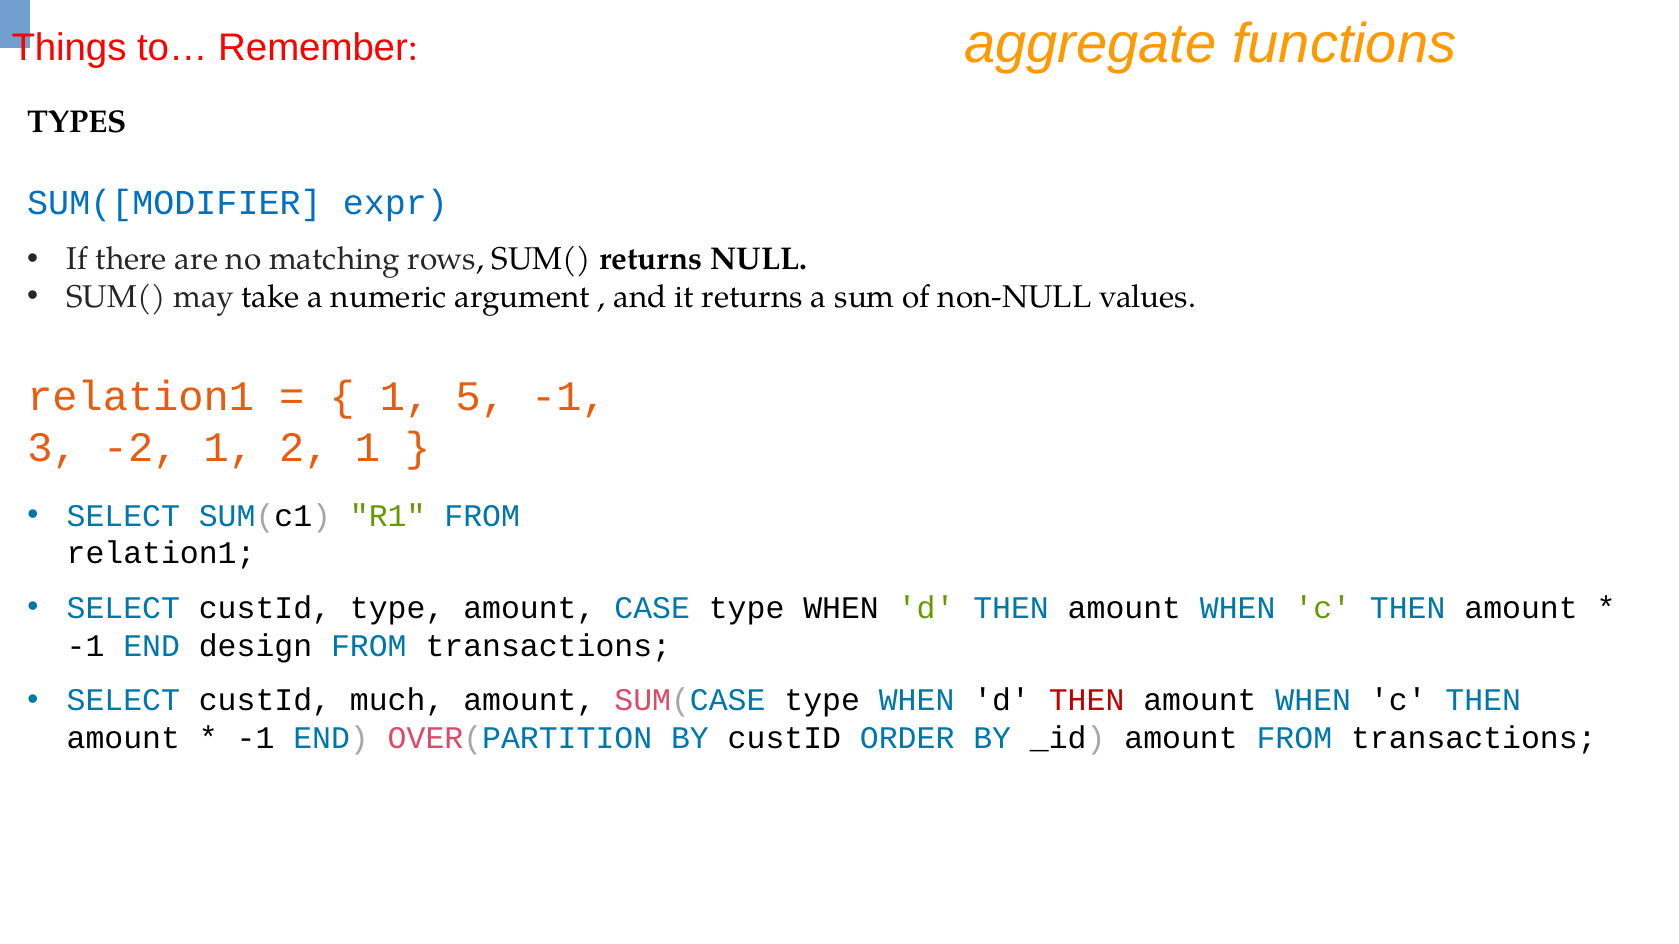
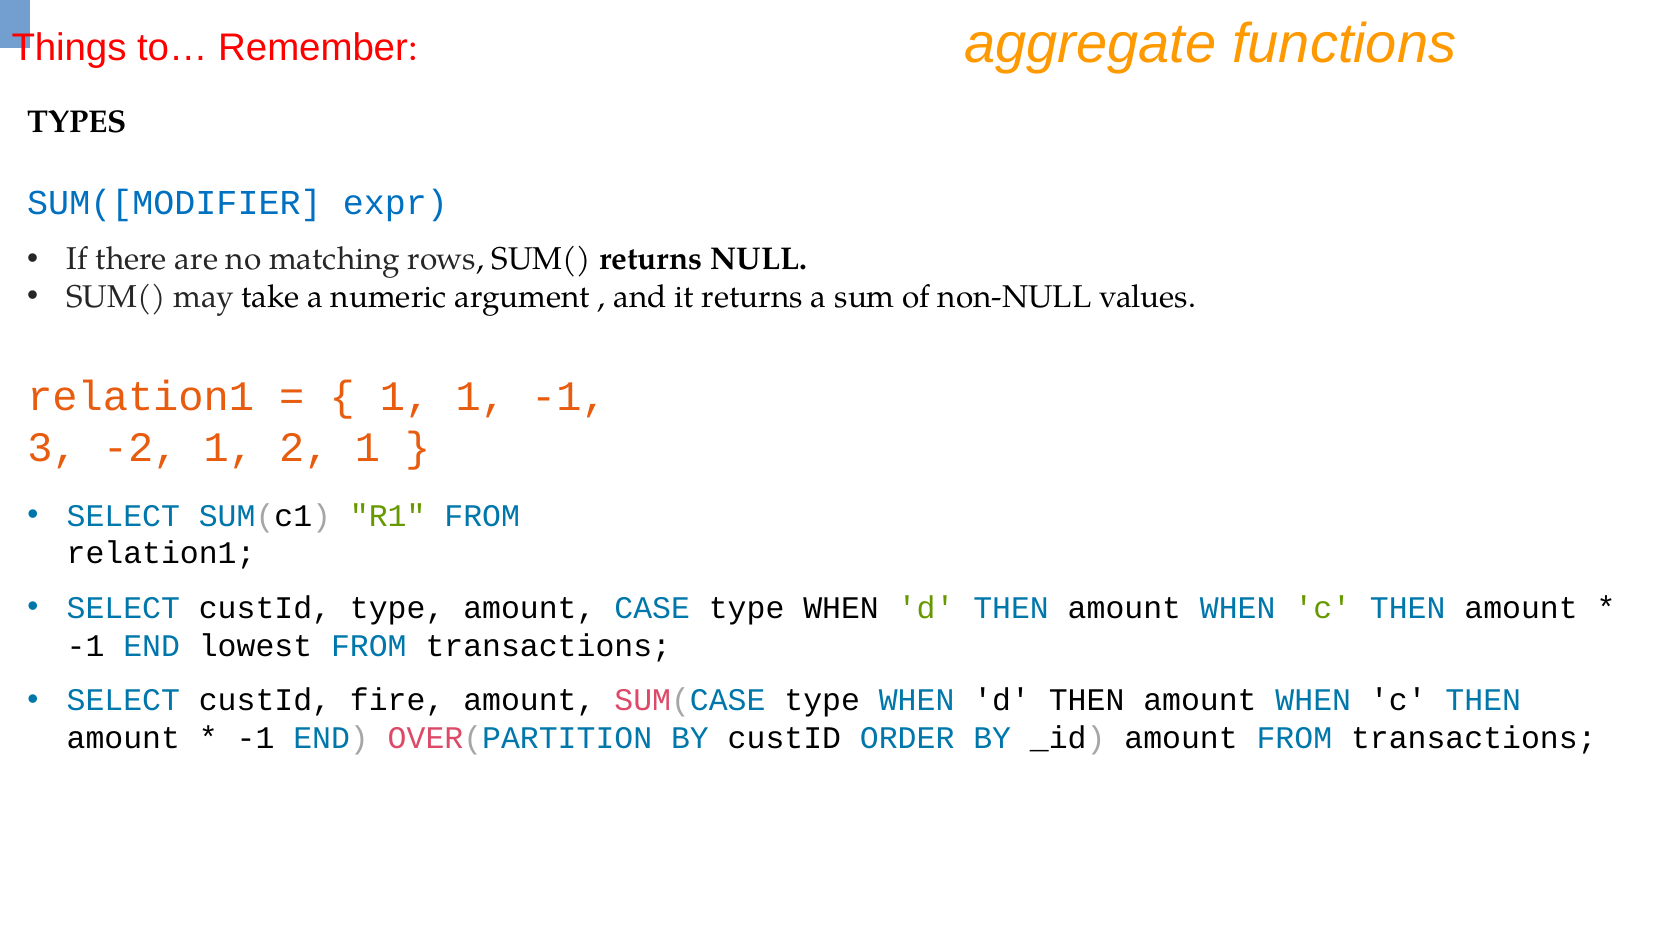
1 5: 5 -> 1
design: design -> lowest
much: much -> fire
THEN at (1087, 701) colour: red -> black
